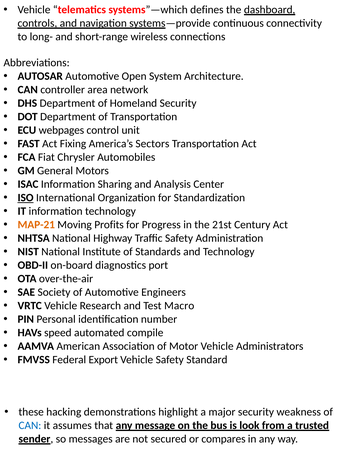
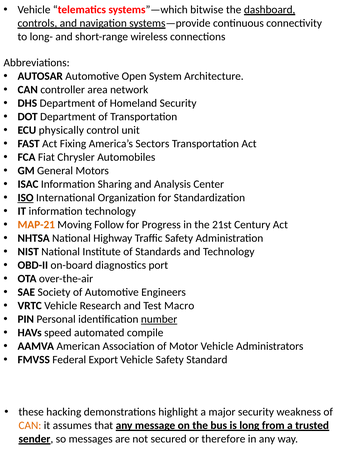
defines: defines -> bitwise
webpages: webpages -> physically
Profits: Profits -> Follow
number underline: none -> present
CAN at (30, 426) colour: blue -> orange
look: look -> long
compares: compares -> therefore
